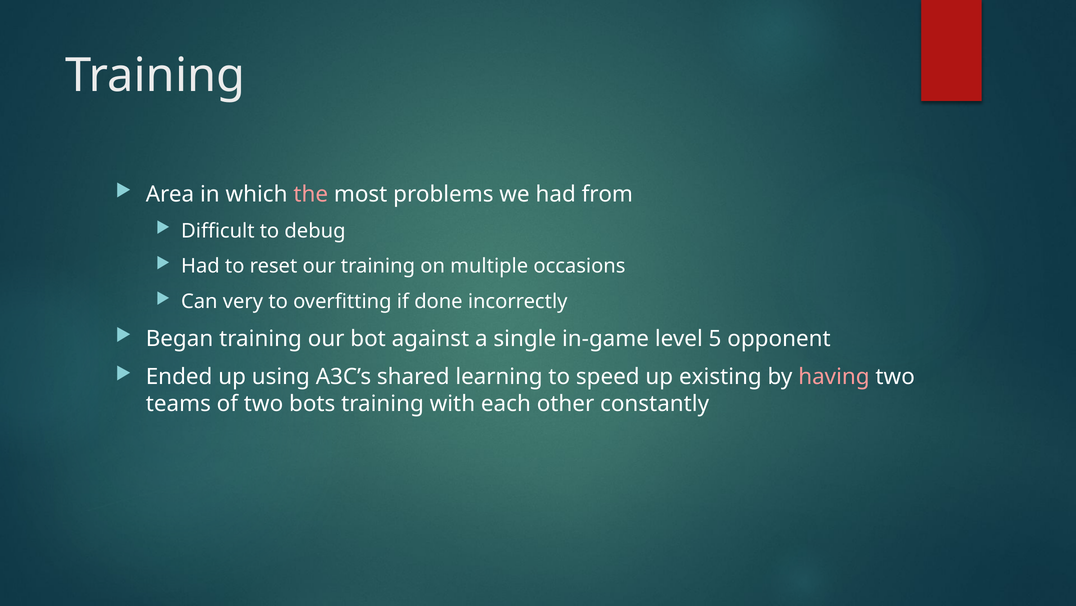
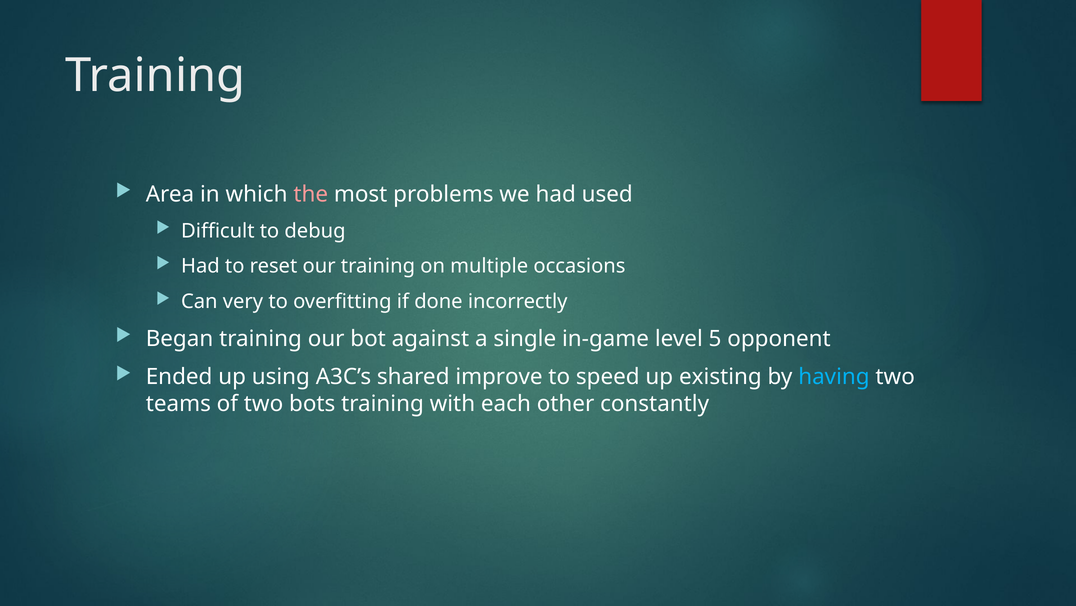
from: from -> used
learning: learning -> improve
having colour: pink -> light blue
